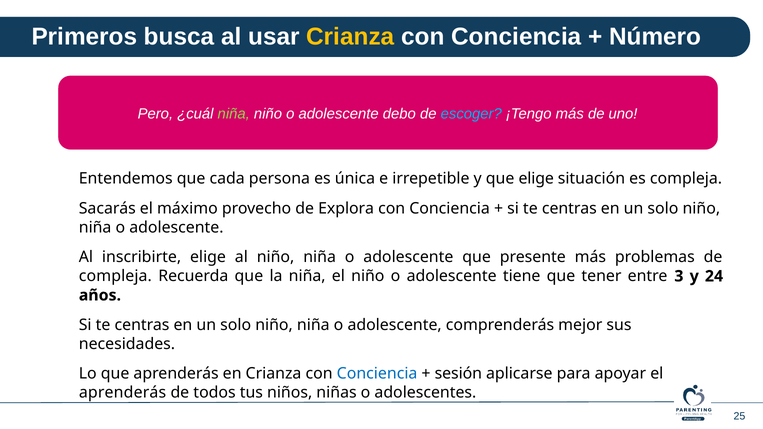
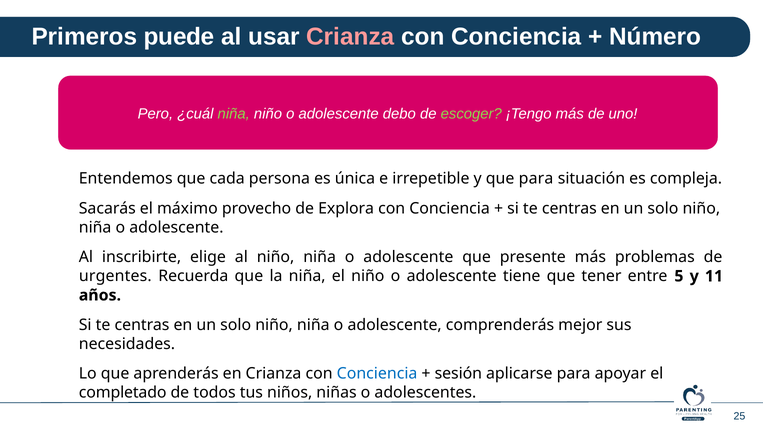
busca: busca -> puede
Crianza at (350, 37) colour: yellow -> pink
escoger colour: light blue -> light green
que elige: elige -> para
compleja at (115, 276): compleja -> urgentes
3: 3 -> 5
24: 24 -> 11
aprenderás at (123, 393): aprenderás -> completado
